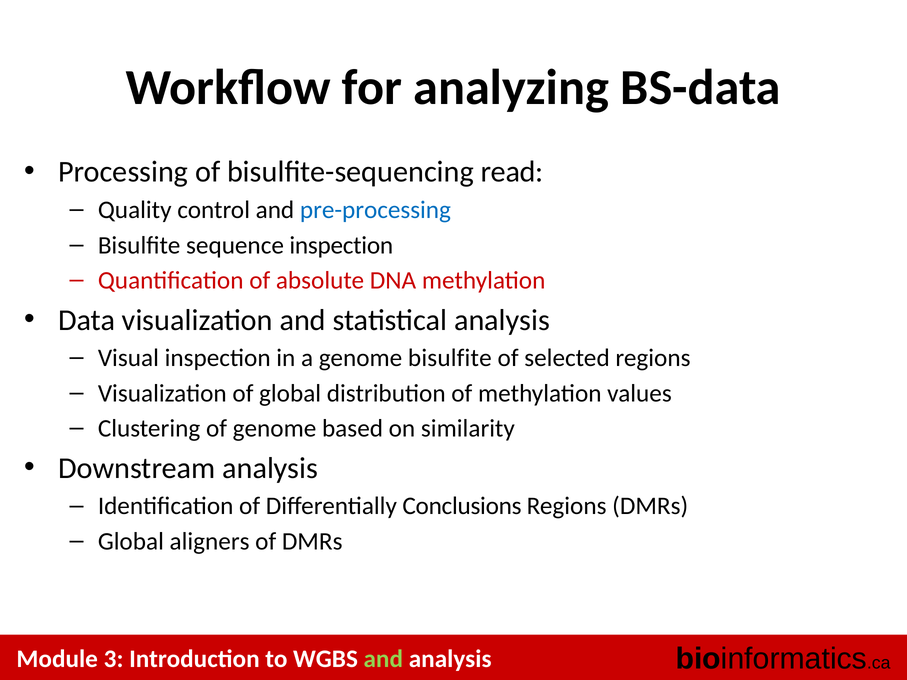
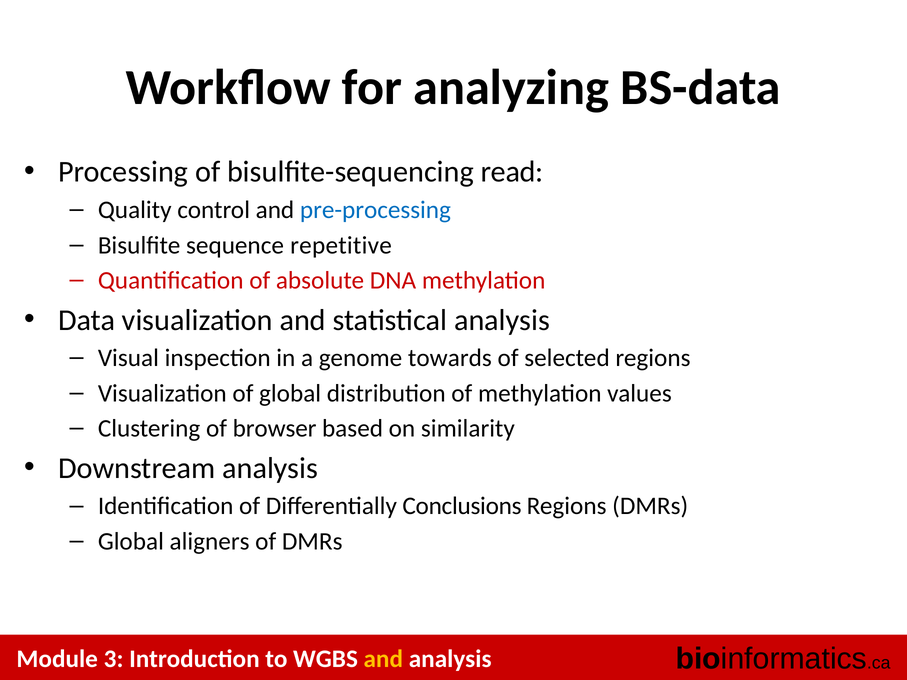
sequence inspection: inspection -> repetitive
genome bisulfite: bisulfite -> towards
of genome: genome -> browser
and at (383, 659) colour: light green -> yellow
